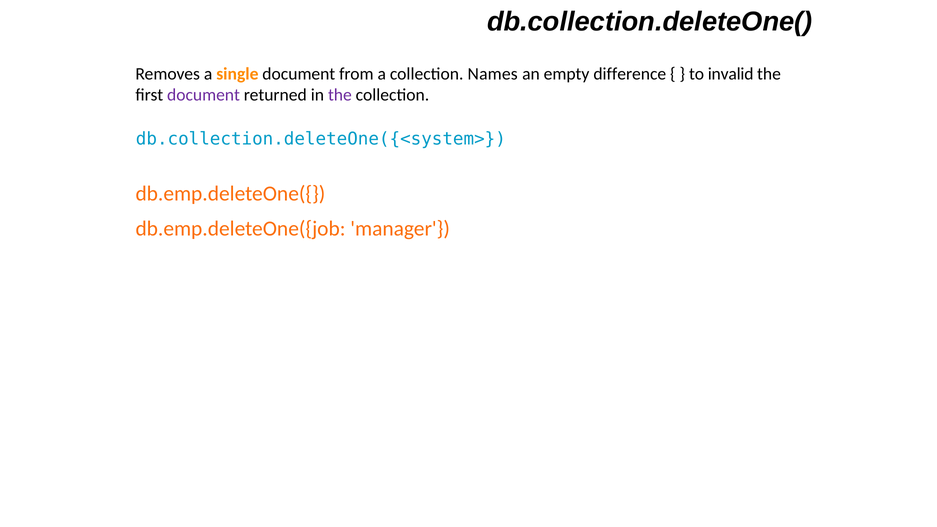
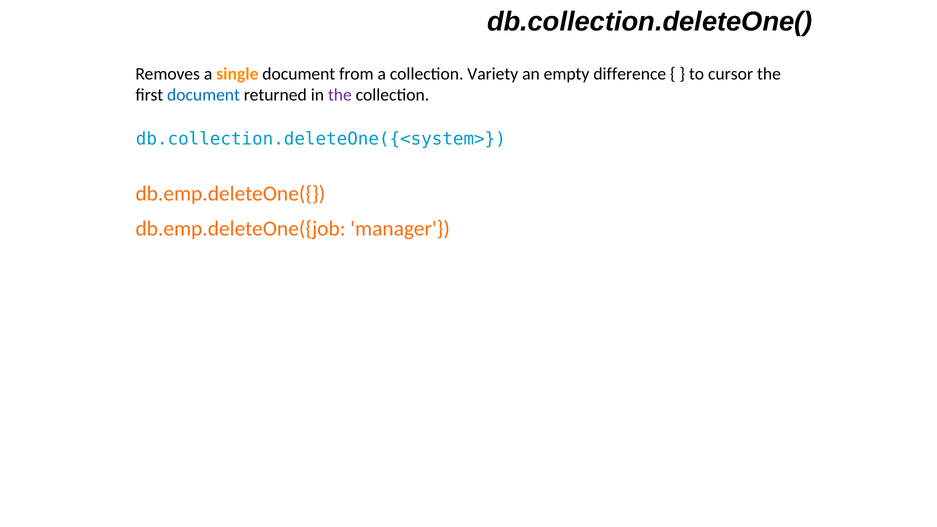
Names: Names -> Variety
invalid: invalid -> cursor
document at (204, 95) colour: purple -> blue
